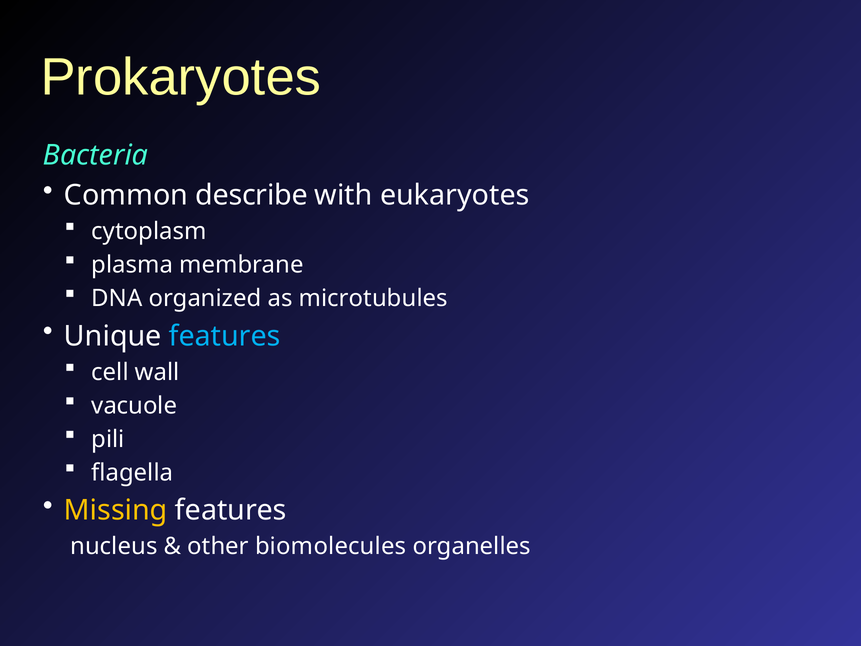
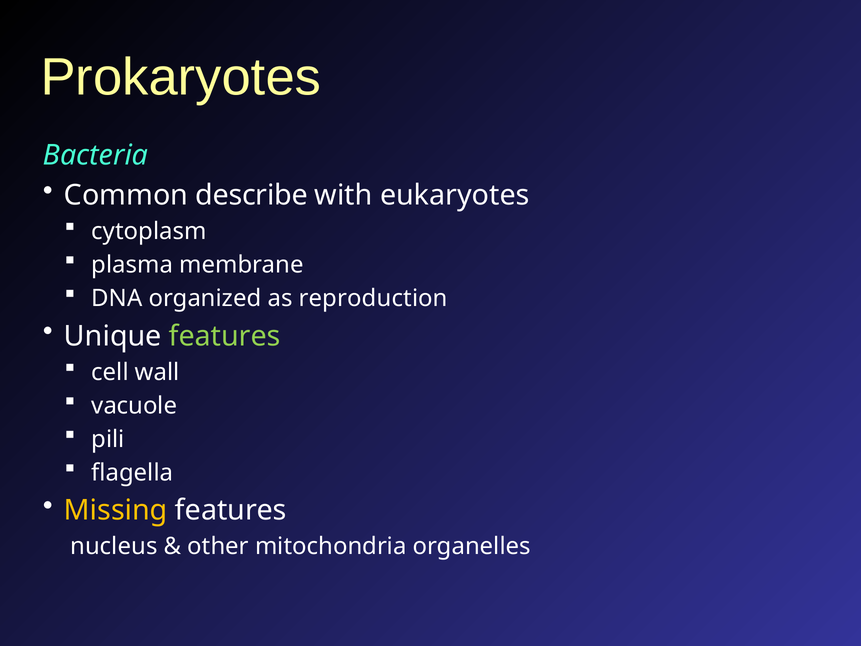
microtubules: microtubules -> reproduction
features at (225, 336) colour: light blue -> light green
biomolecules: biomolecules -> mitochondria
